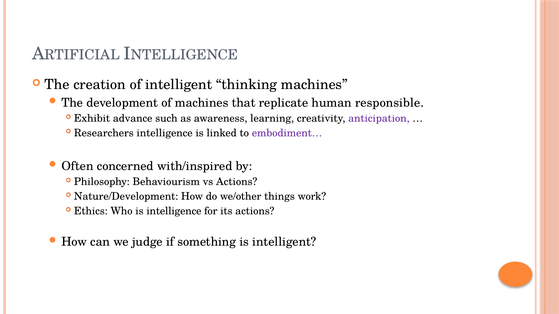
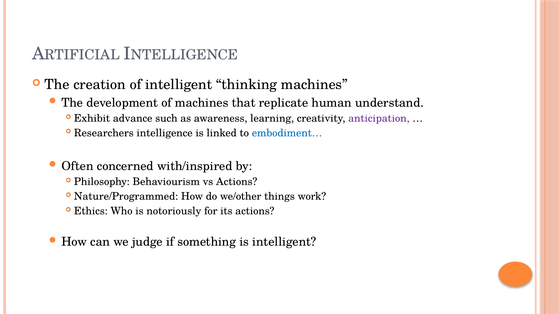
responsible: responsible -> understand
embodiment… colour: purple -> blue
Nature/Development: Nature/Development -> Nature/Programmed
is intelligence: intelligence -> notoriously
